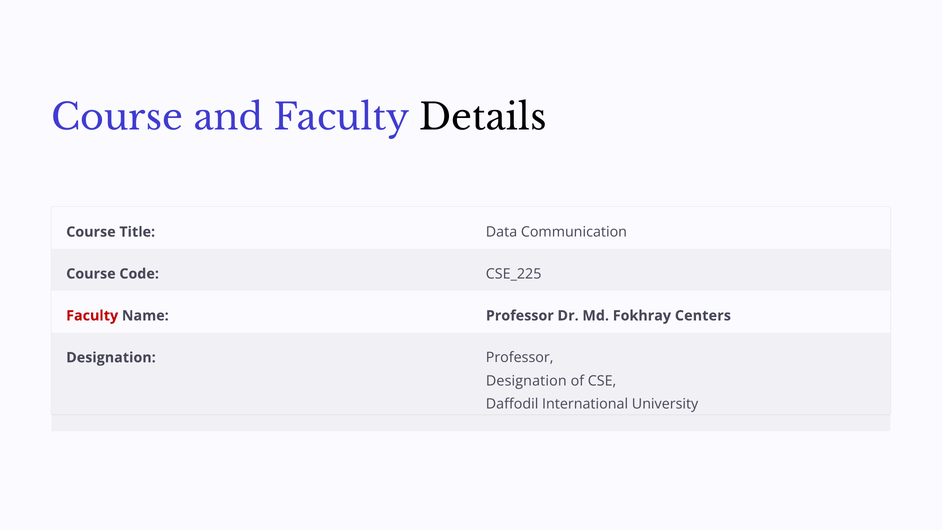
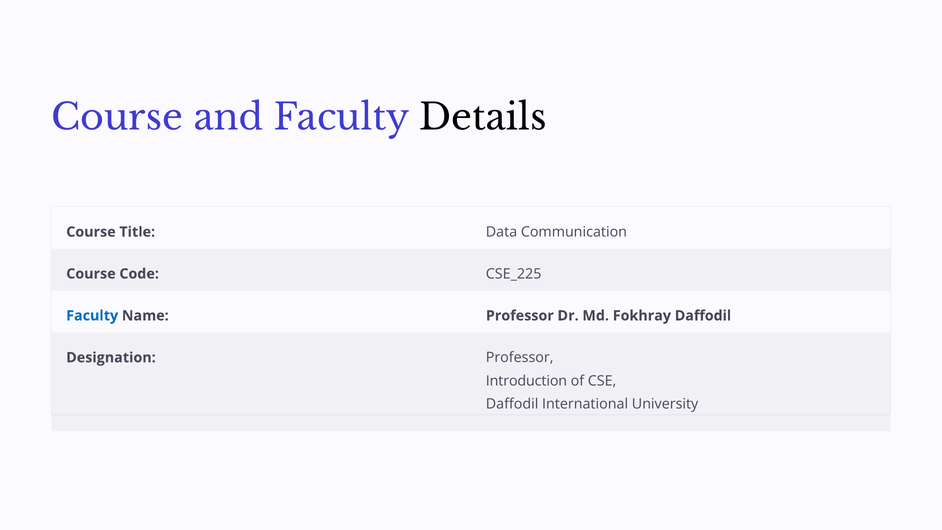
Faculty at (92, 316) colour: red -> blue
Fokhray Centers: Centers -> Daffodil
Designation at (526, 381): Designation -> Introduction
